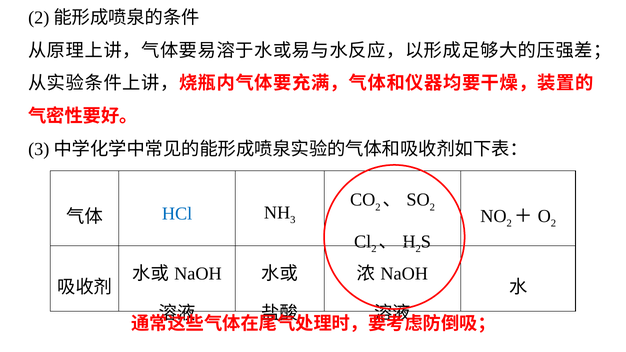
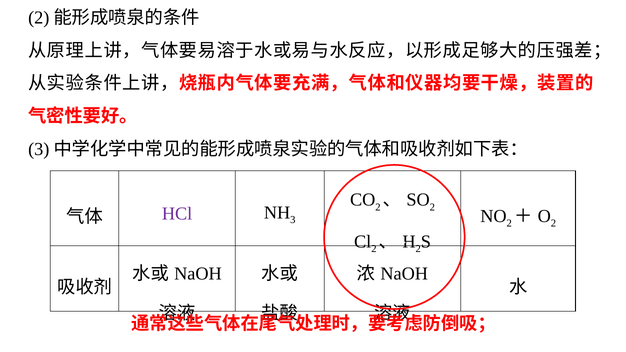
HCl colour: blue -> purple
